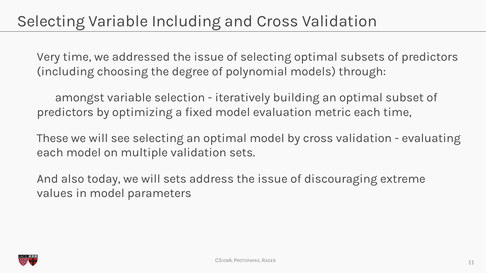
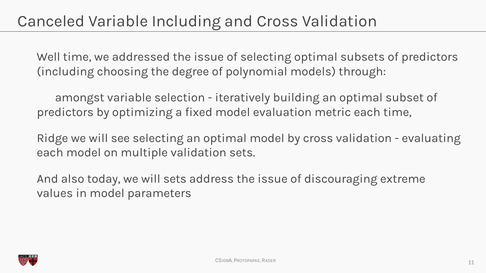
Selecting at (51, 21): Selecting -> Canceled
Very: Very -> Well
These: These -> Ridge
